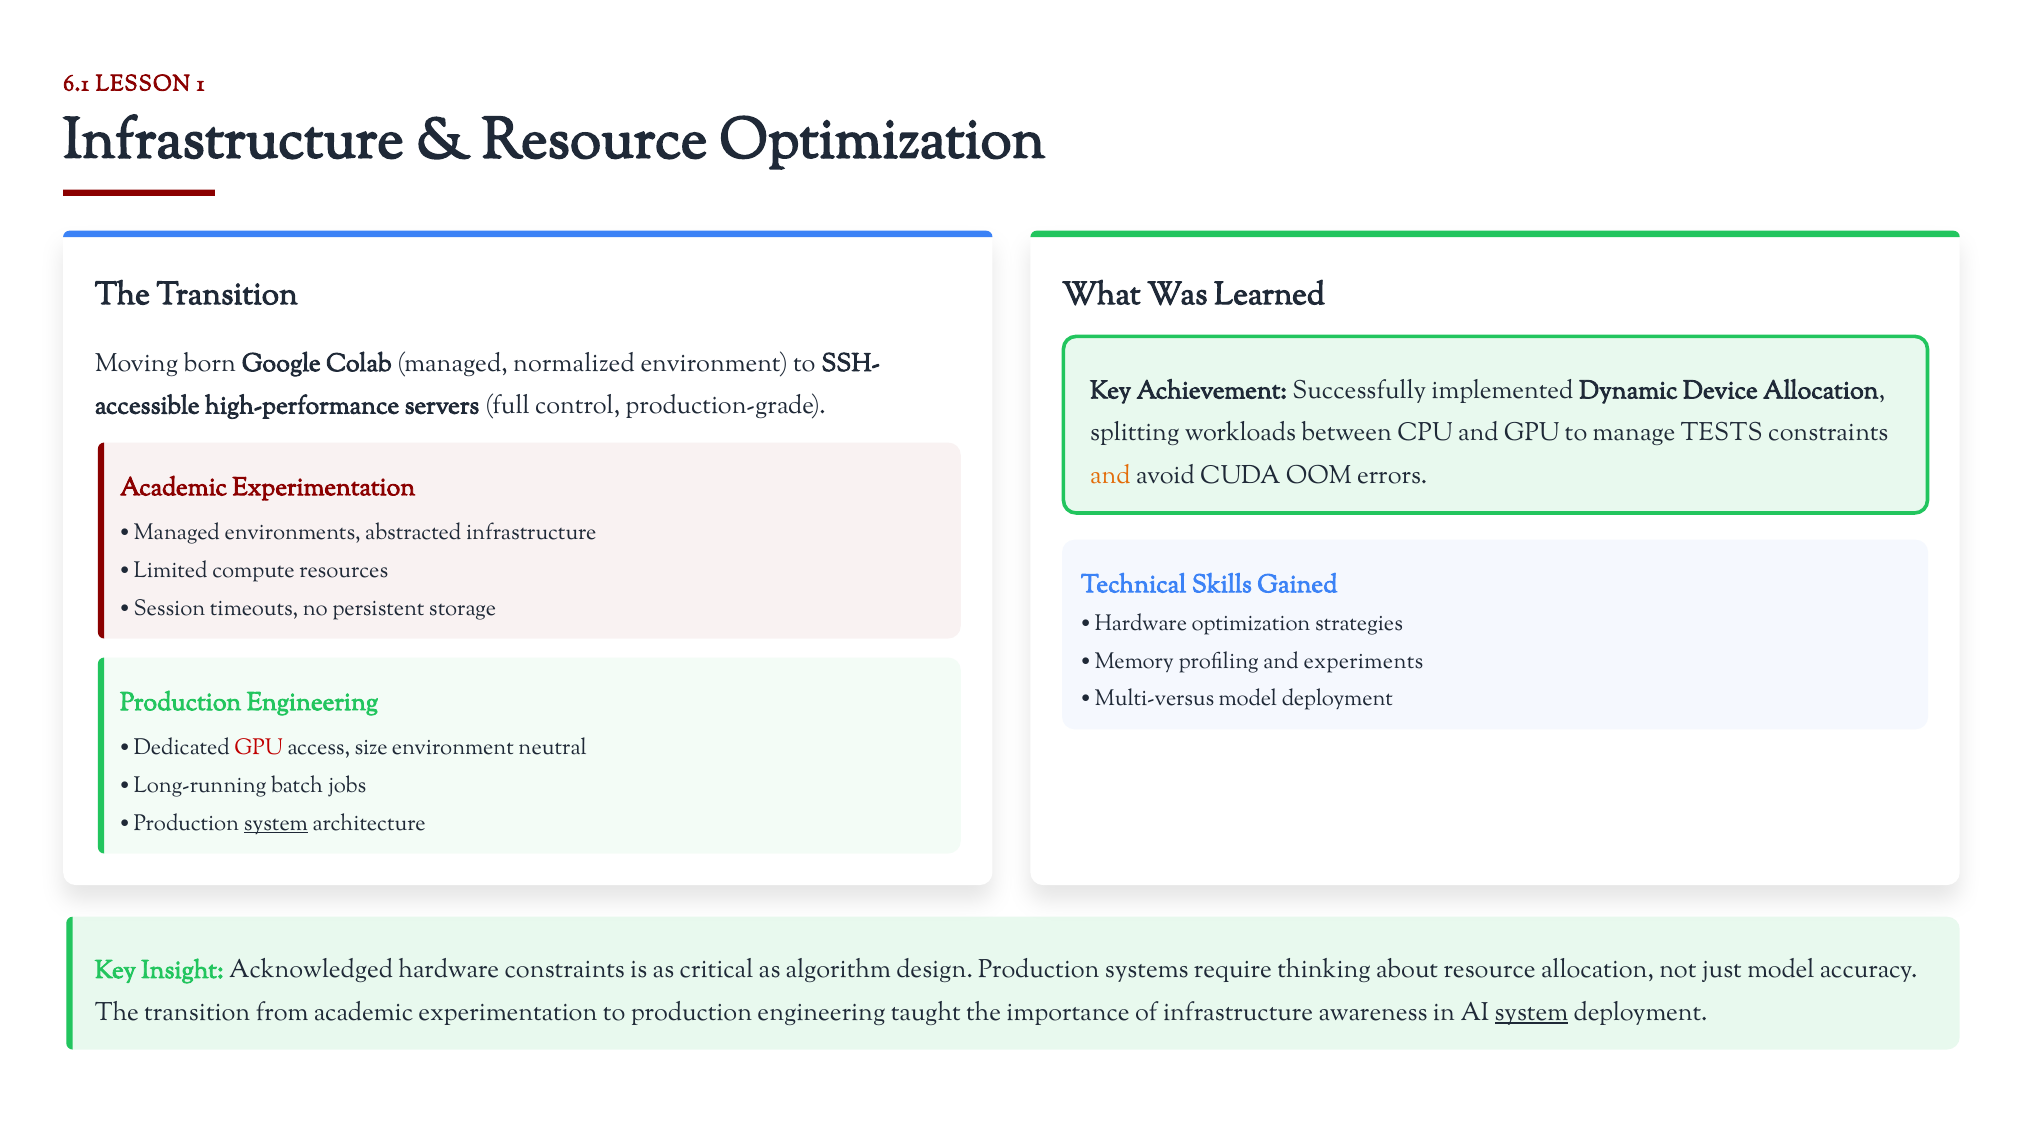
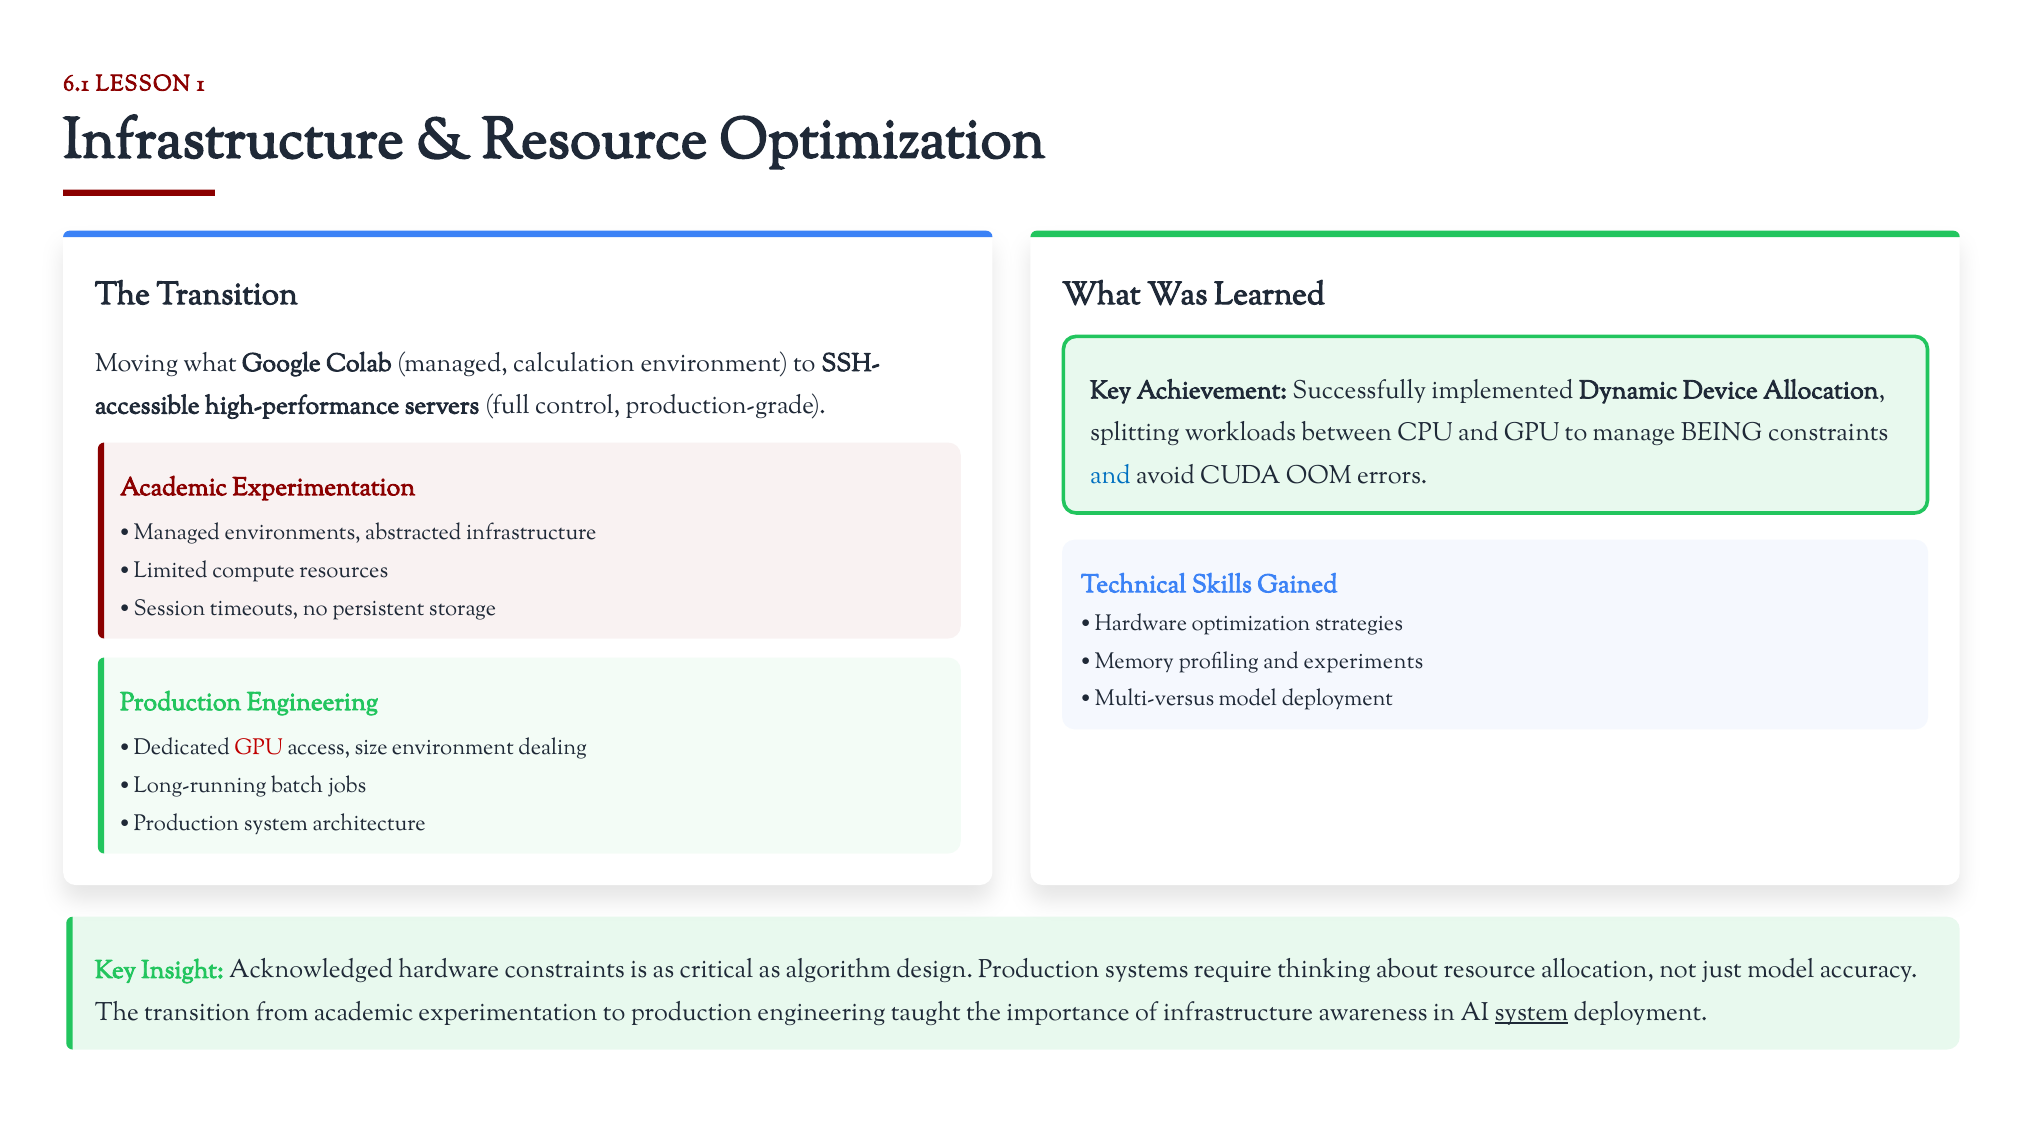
Moving born: born -> what
normalized: normalized -> calculation
TESTS: TESTS -> BEING
and at (1110, 475) colour: orange -> blue
neutral: neutral -> dealing
system at (276, 823) underline: present -> none
